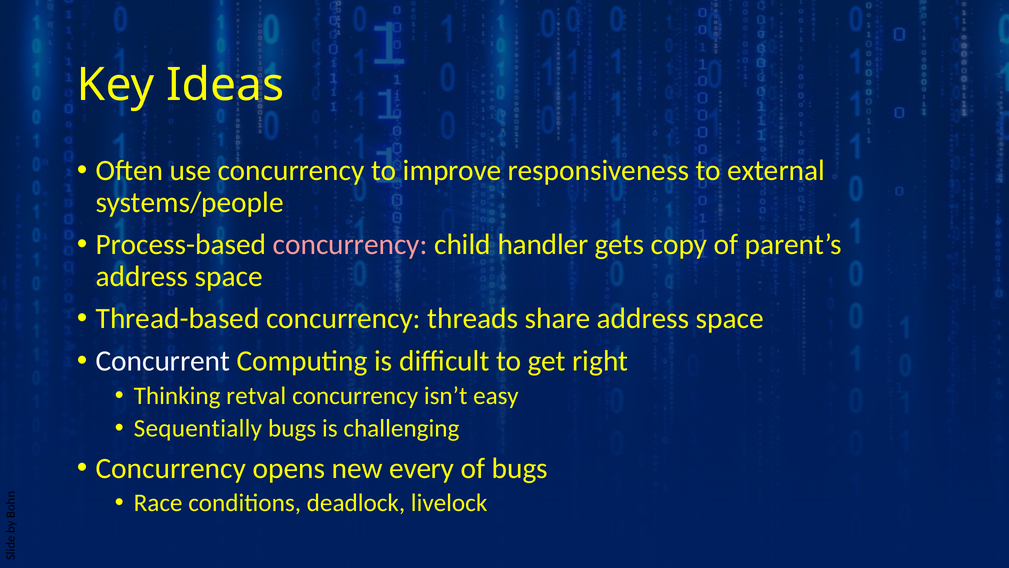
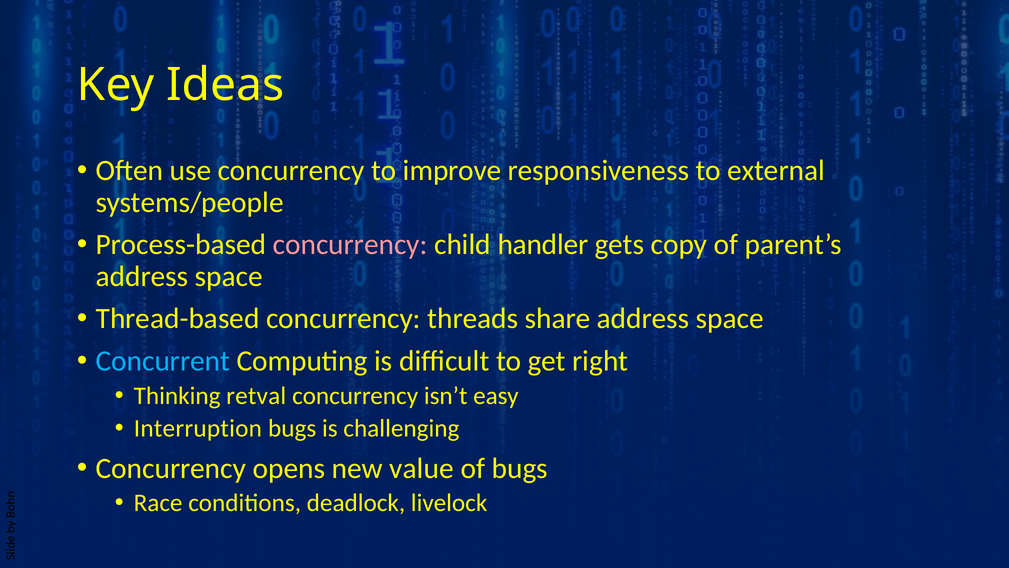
Concurrent colour: white -> light blue
Sequentially: Sequentially -> Interruption
every: every -> value
